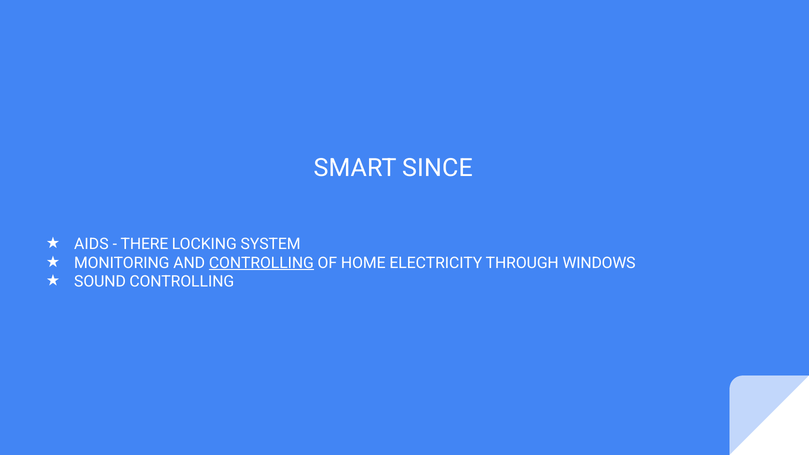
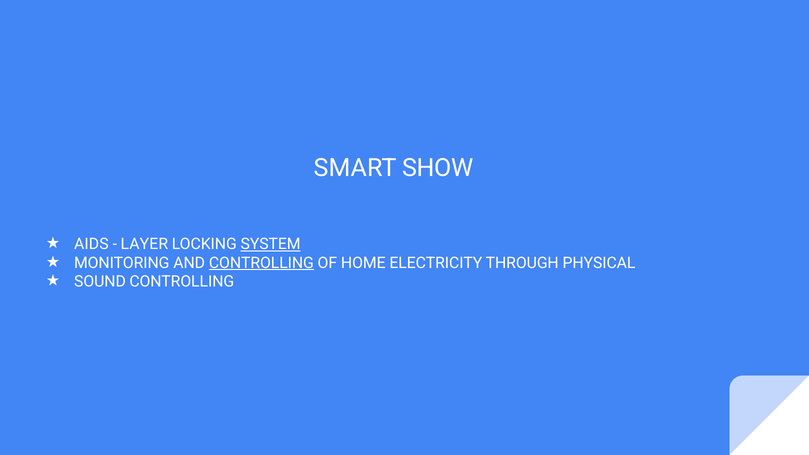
SINCE: SINCE -> SHOW
THERE: THERE -> LAYER
SYSTEM underline: none -> present
WINDOWS: WINDOWS -> PHYSICAL
